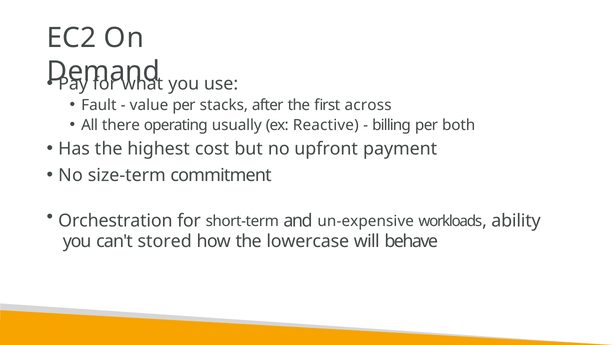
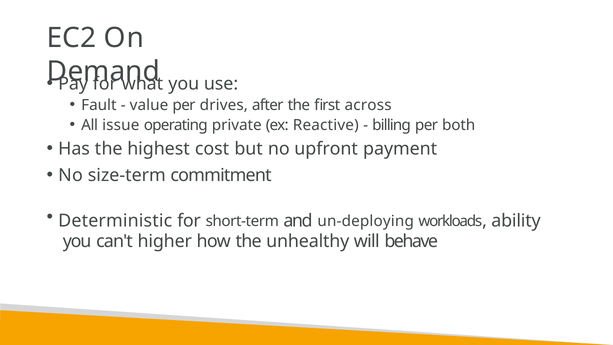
stacks: stacks -> drives
there: there -> issue
usually: usually -> private
Orchestration: Orchestration -> Deterministic
un-expensive: un-expensive -> un-deploying
stored: stored -> higher
lowercase: lowercase -> unhealthy
